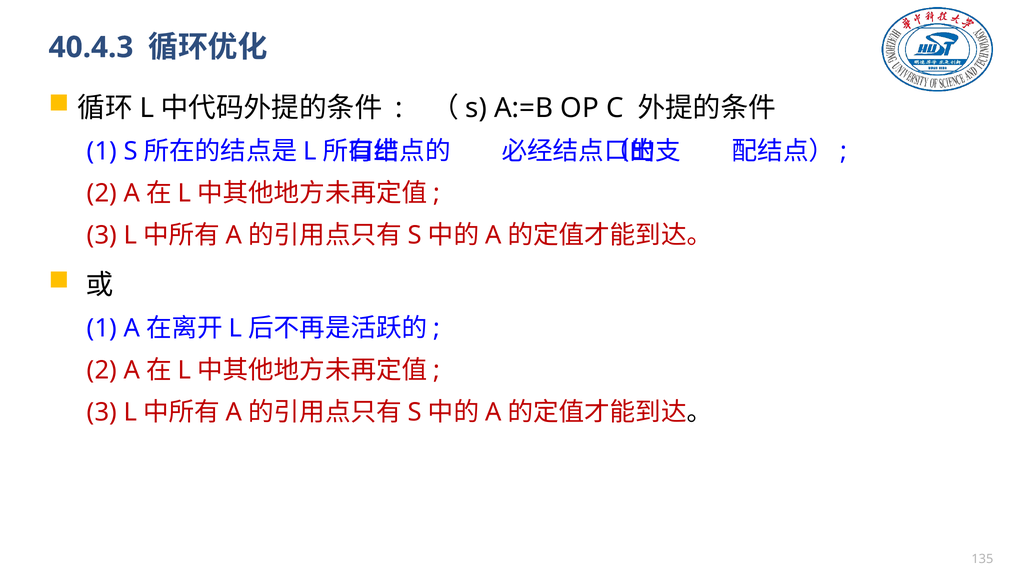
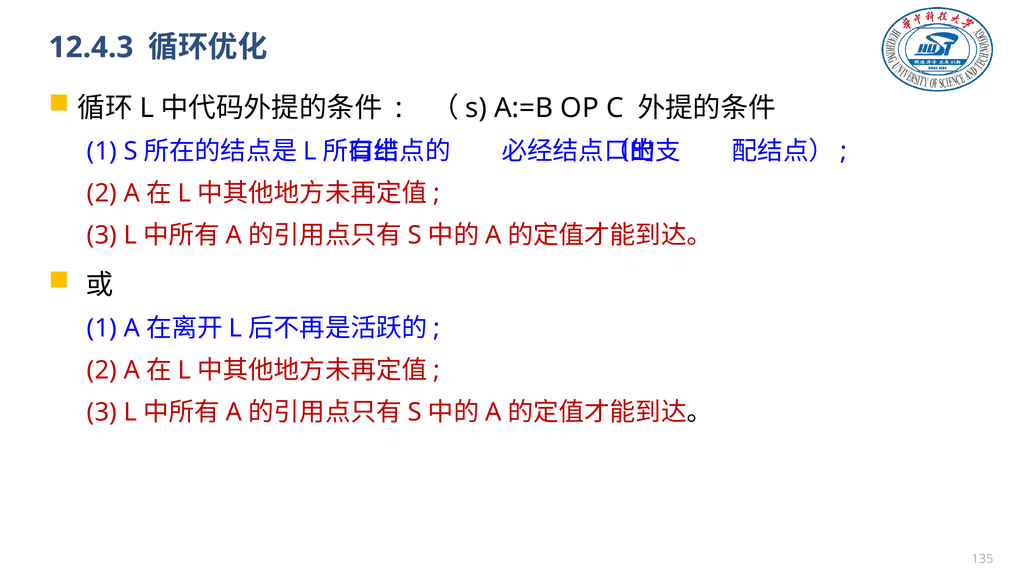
40.4.3: 40.4.3 -> 12.4.3
